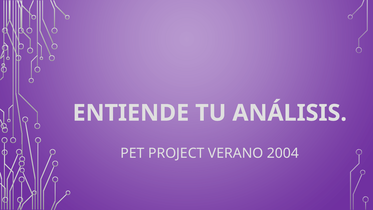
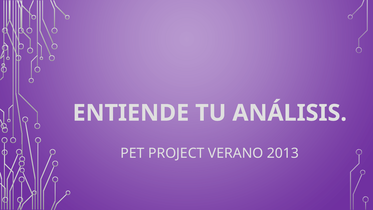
2004: 2004 -> 2013
